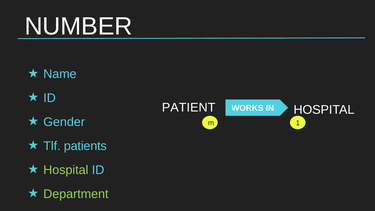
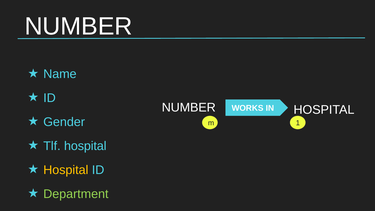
PATIENT at (189, 107): PATIENT -> NUMBER
Tlf patients: patients -> hospital
Hospital at (66, 170) colour: light green -> yellow
